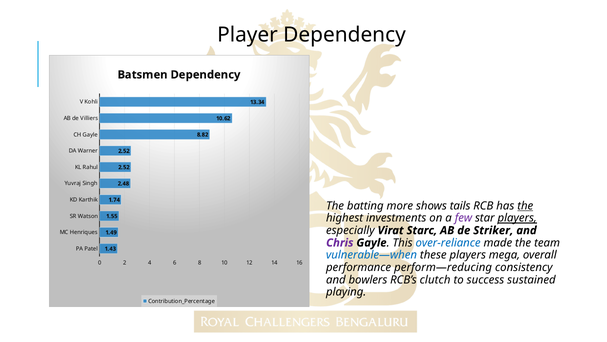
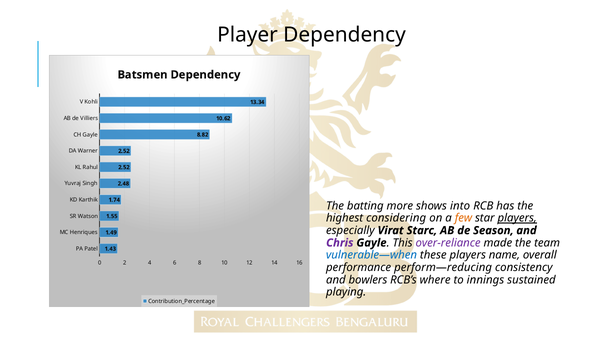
tails: tails -> into
the at (525, 206) underline: present -> none
investments: investments -> considering
few colour: purple -> orange
Striker: Striker -> Season
over-reliance colour: blue -> purple
mega: mega -> name
clutch: clutch -> where
success: success -> innings
